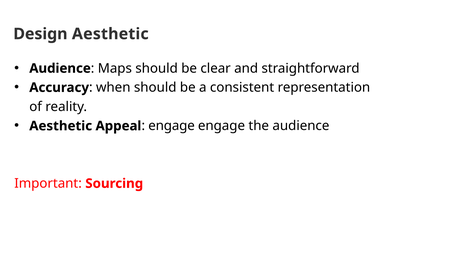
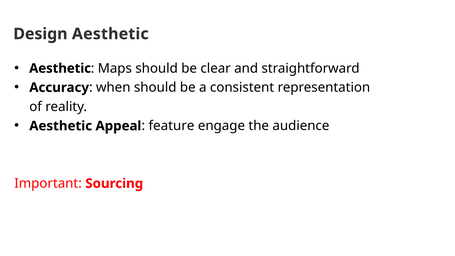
Audience at (60, 68): Audience -> Aesthetic
engage at (172, 126): engage -> feature
